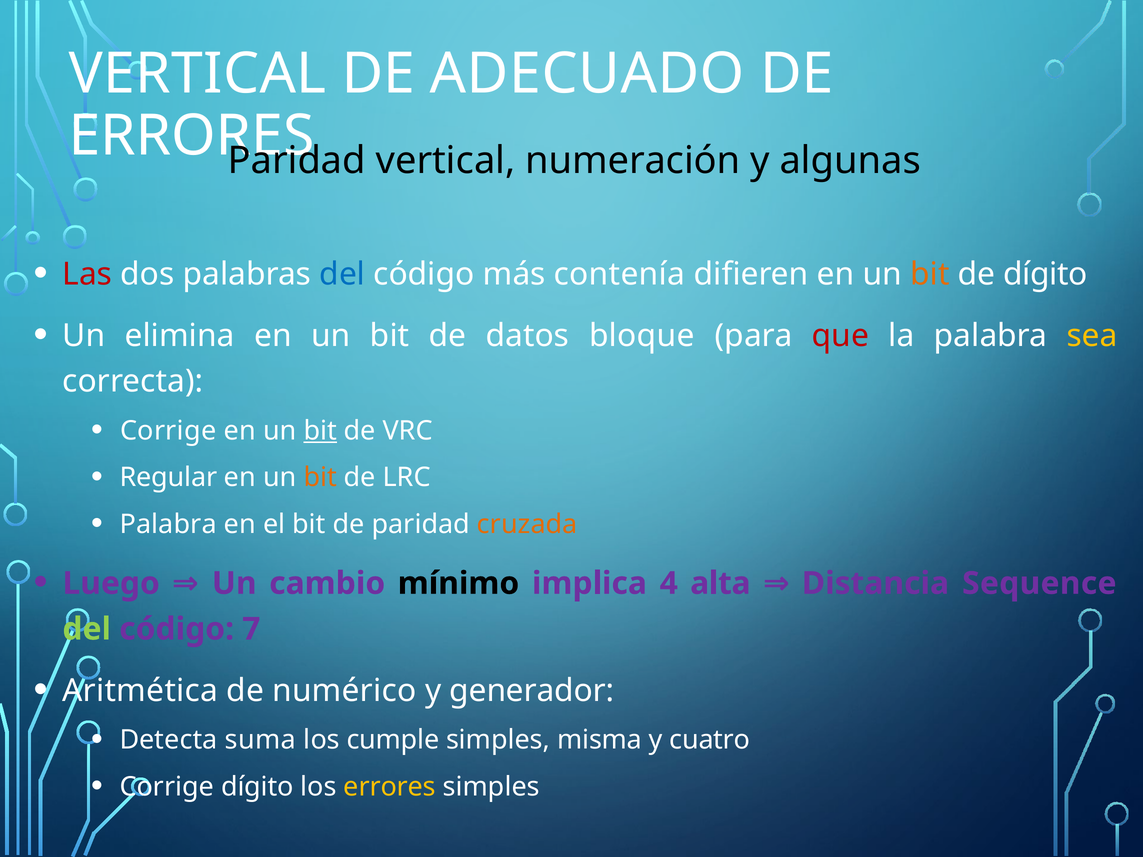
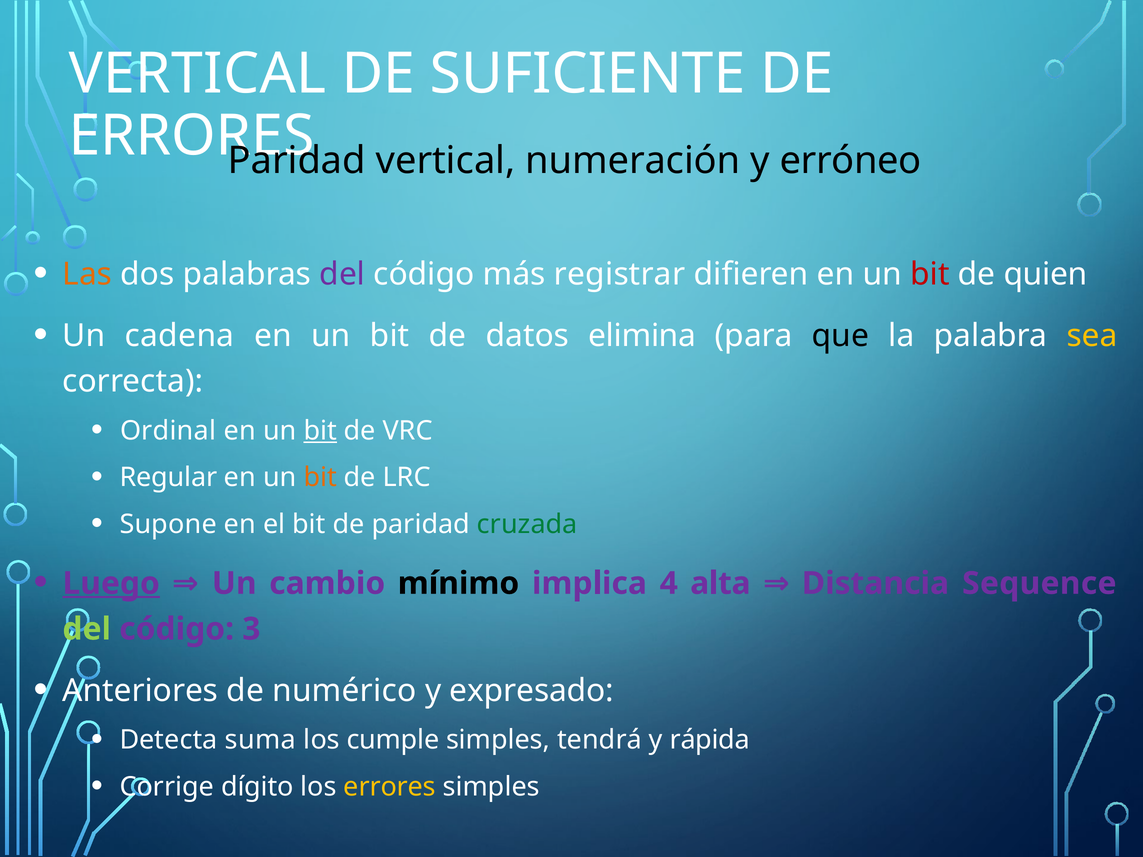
ADECUADO: ADECUADO -> SUFICIENTE
algunas: algunas -> erróneo
Las colour: red -> orange
del at (342, 274) colour: blue -> purple
contenía: contenía -> registrar
bit at (930, 274) colour: orange -> red
de dígito: dígito -> quien
elimina: elimina -> cadena
bloque: bloque -> elimina
que colour: red -> black
Corrige at (168, 431): Corrige -> Ordinal
Palabra at (168, 524): Palabra -> Supone
cruzada colour: orange -> green
Luego underline: none -> present
7: 7 -> 3
Aritmética: Aritmética -> Anteriores
generador: generador -> expresado
misma: misma -> tendrá
cuatro: cuatro -> rápida
